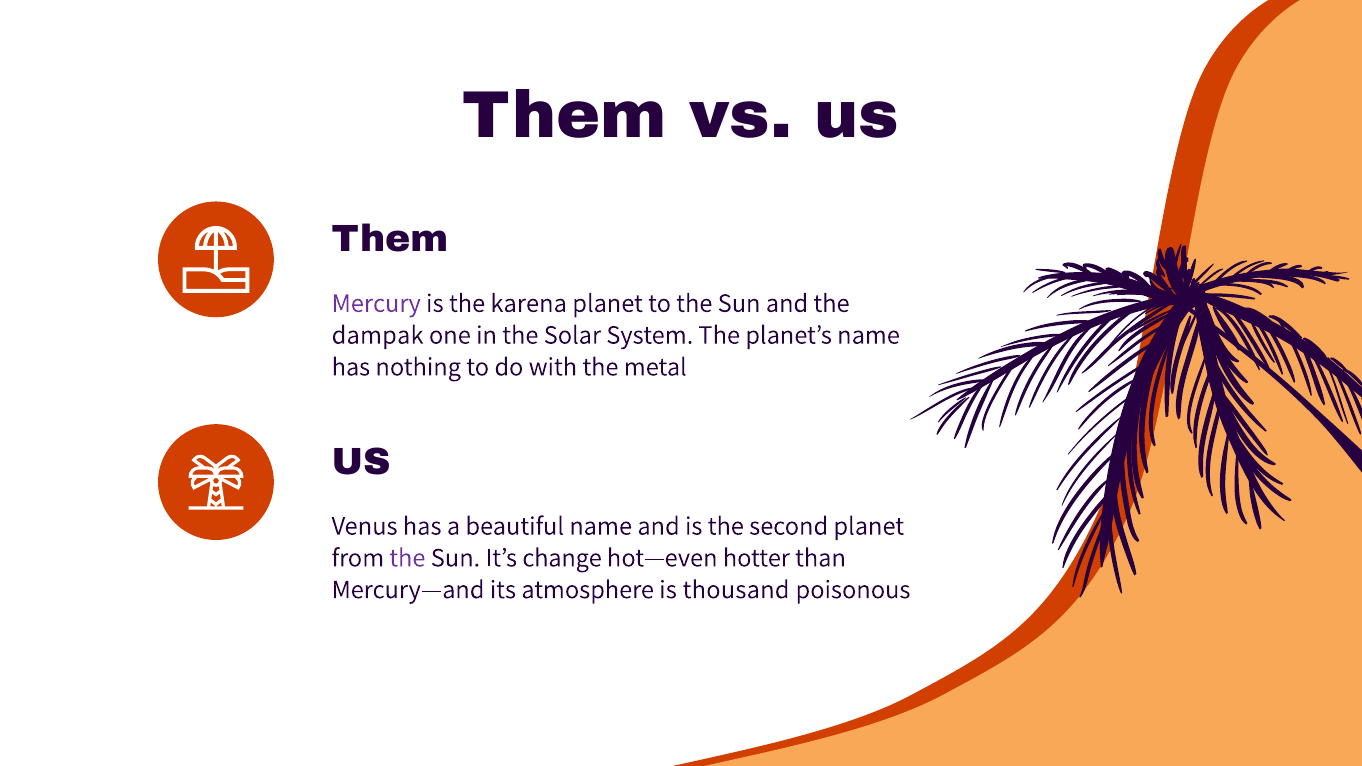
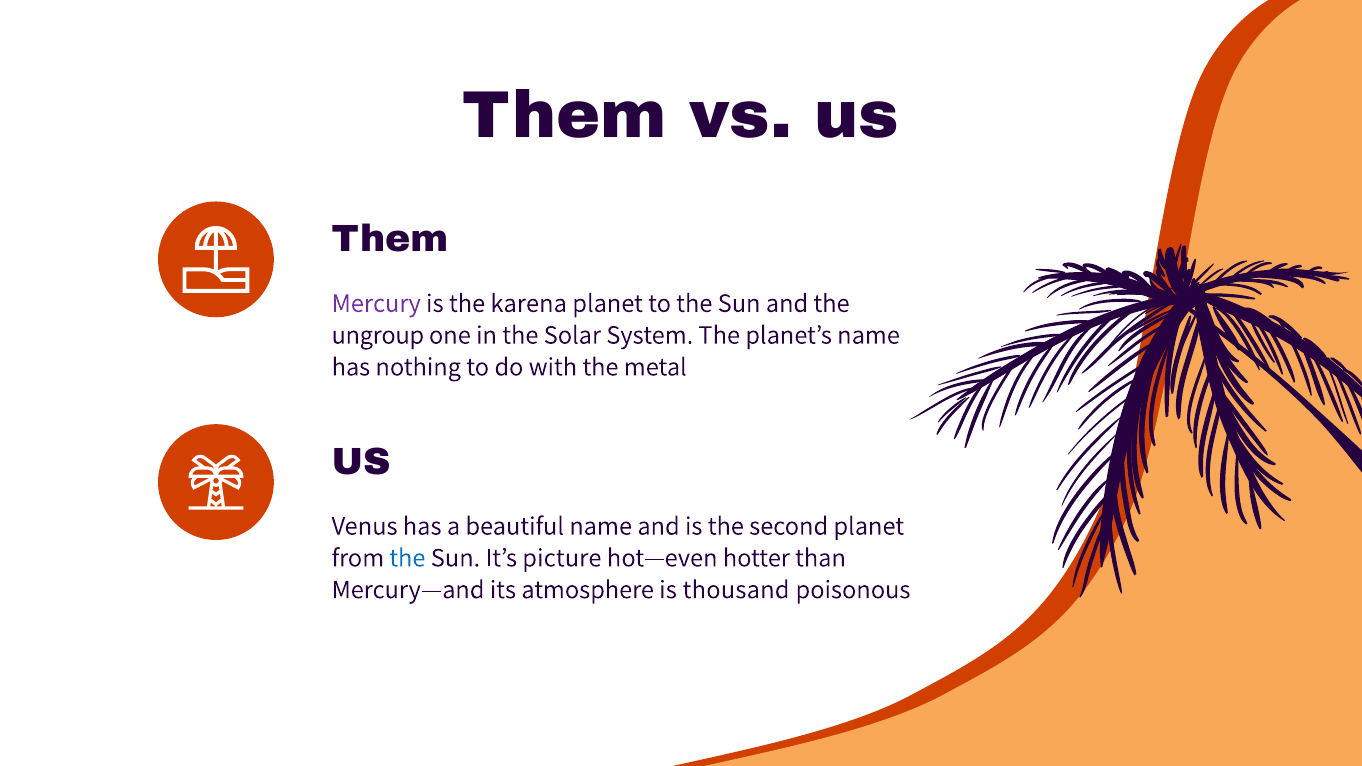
dampak: dampak -> ungroup
the at (407, 558) colour: purple -> blue
change: change -> picture
